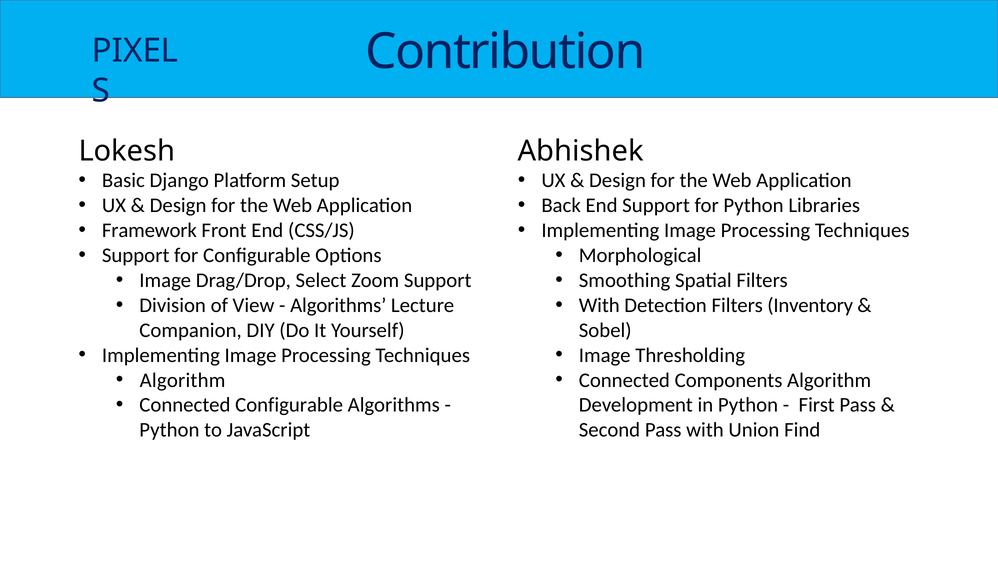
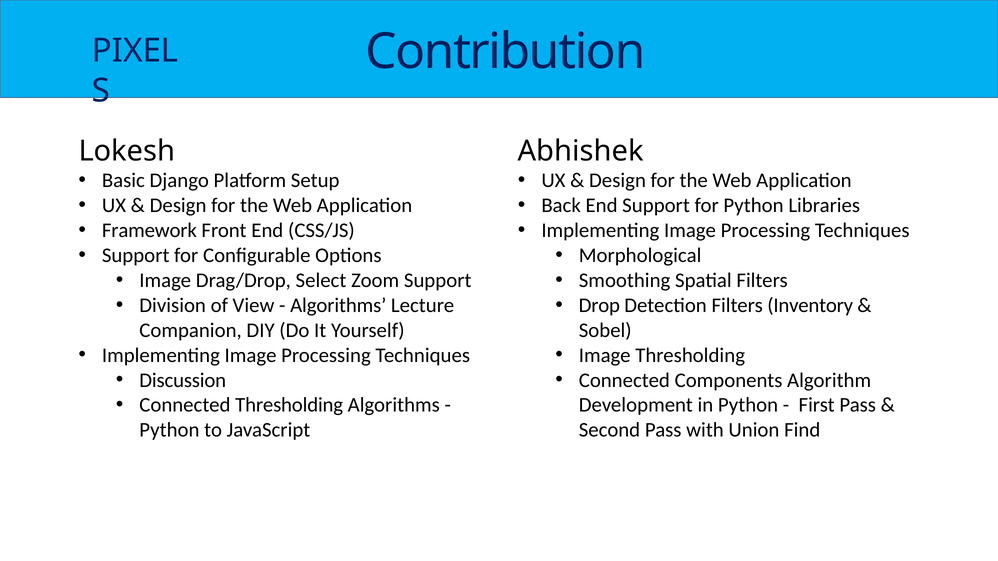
With at (599, 306): With -> Drop
Algorithm at (183, 380): Algorithm -> Discussion
Connected Configurable: Configurable -> Thresholding
